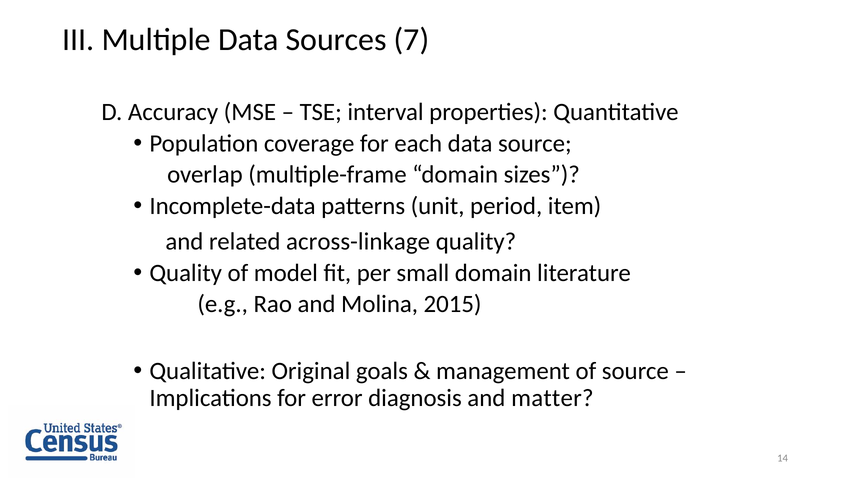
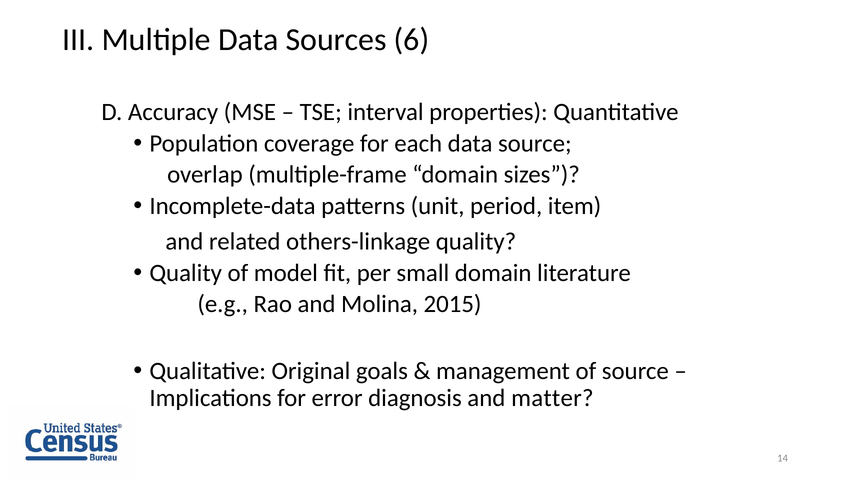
7: 7 -> 6
across-linkage: across-linkage -> others-linkage
